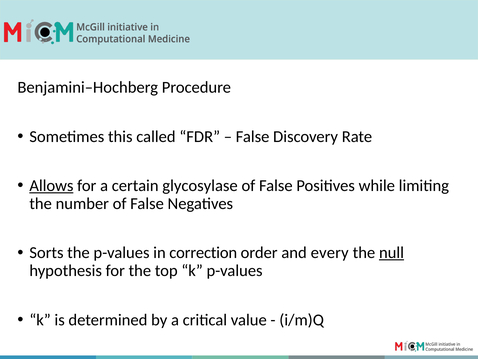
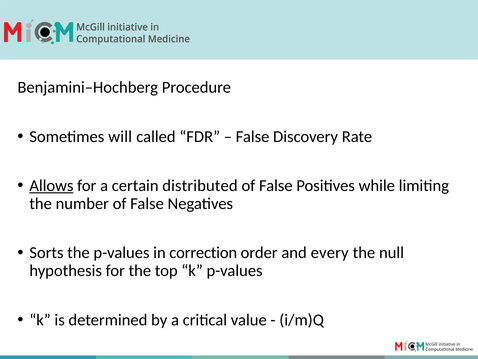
this: this -> will
glycosylase: glycosylase -> distributed
null underline: present -> none
